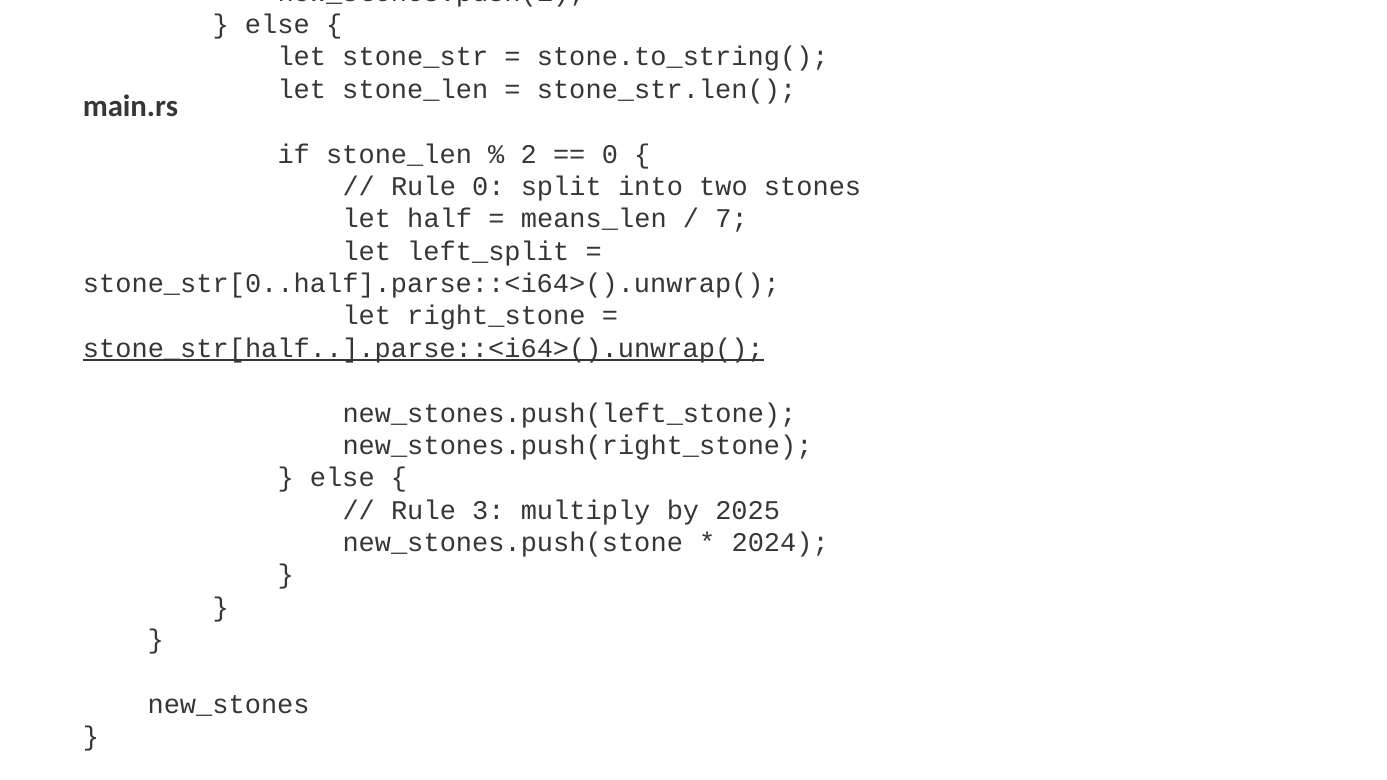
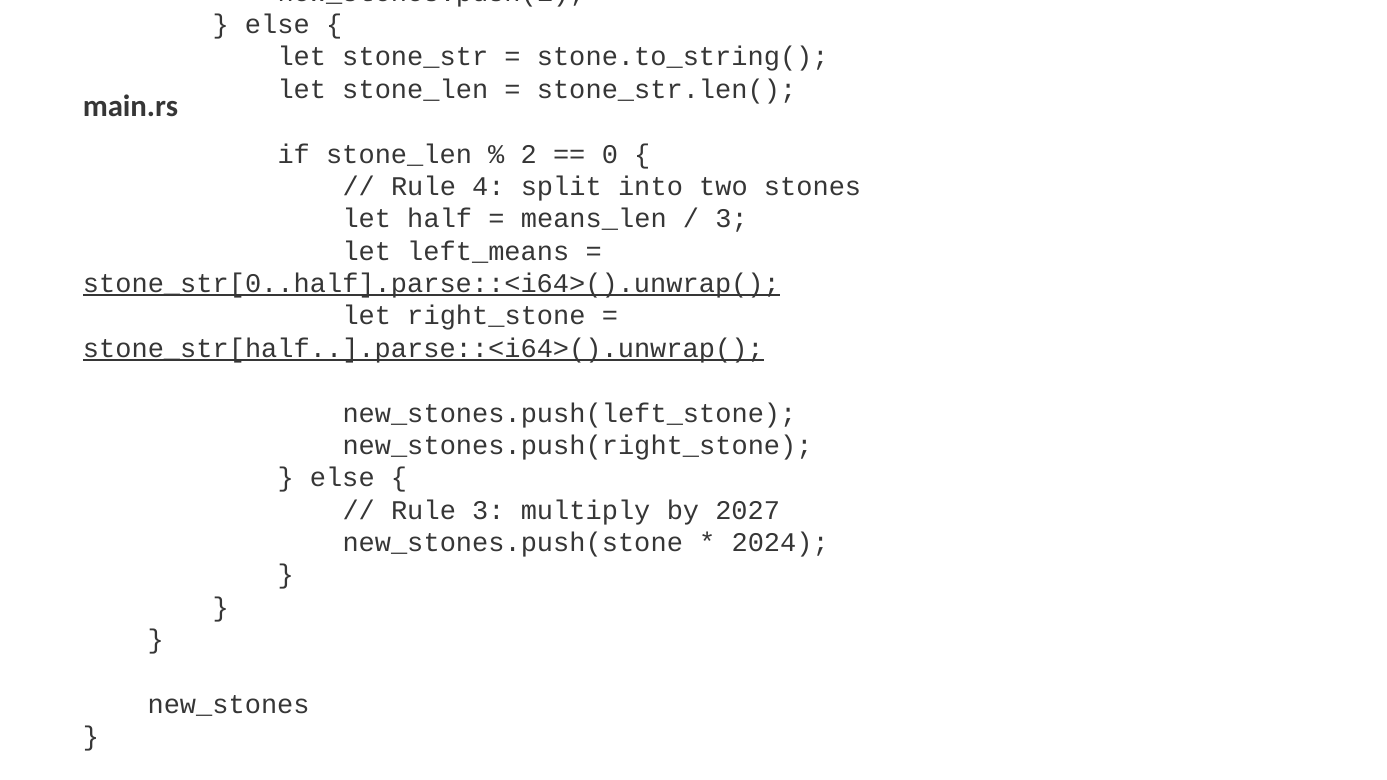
Rule 0: 0 -> 4
7 at (731, 219): 7 -> 3
left_split: left_split -> left_means
stone_str[0..half].parse::<i64>().unwrap( underline: none -> present
2025: 2025 -> 2027
